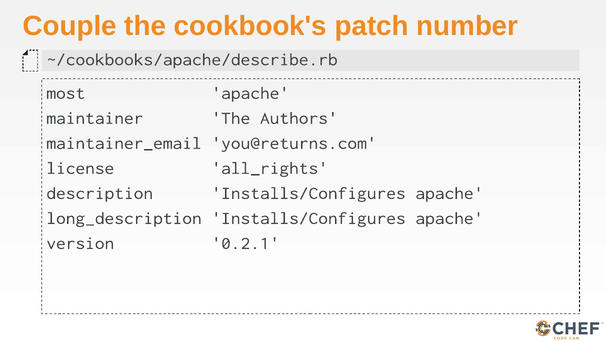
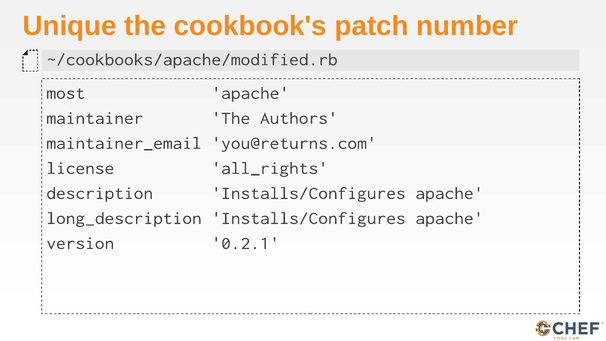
Couple: Couple -> Unique
~/cookbooks/apache/describe.rb: ~/cookbooks/apache/describe.rb -> ~/cookbooks/apache/modified.rb
